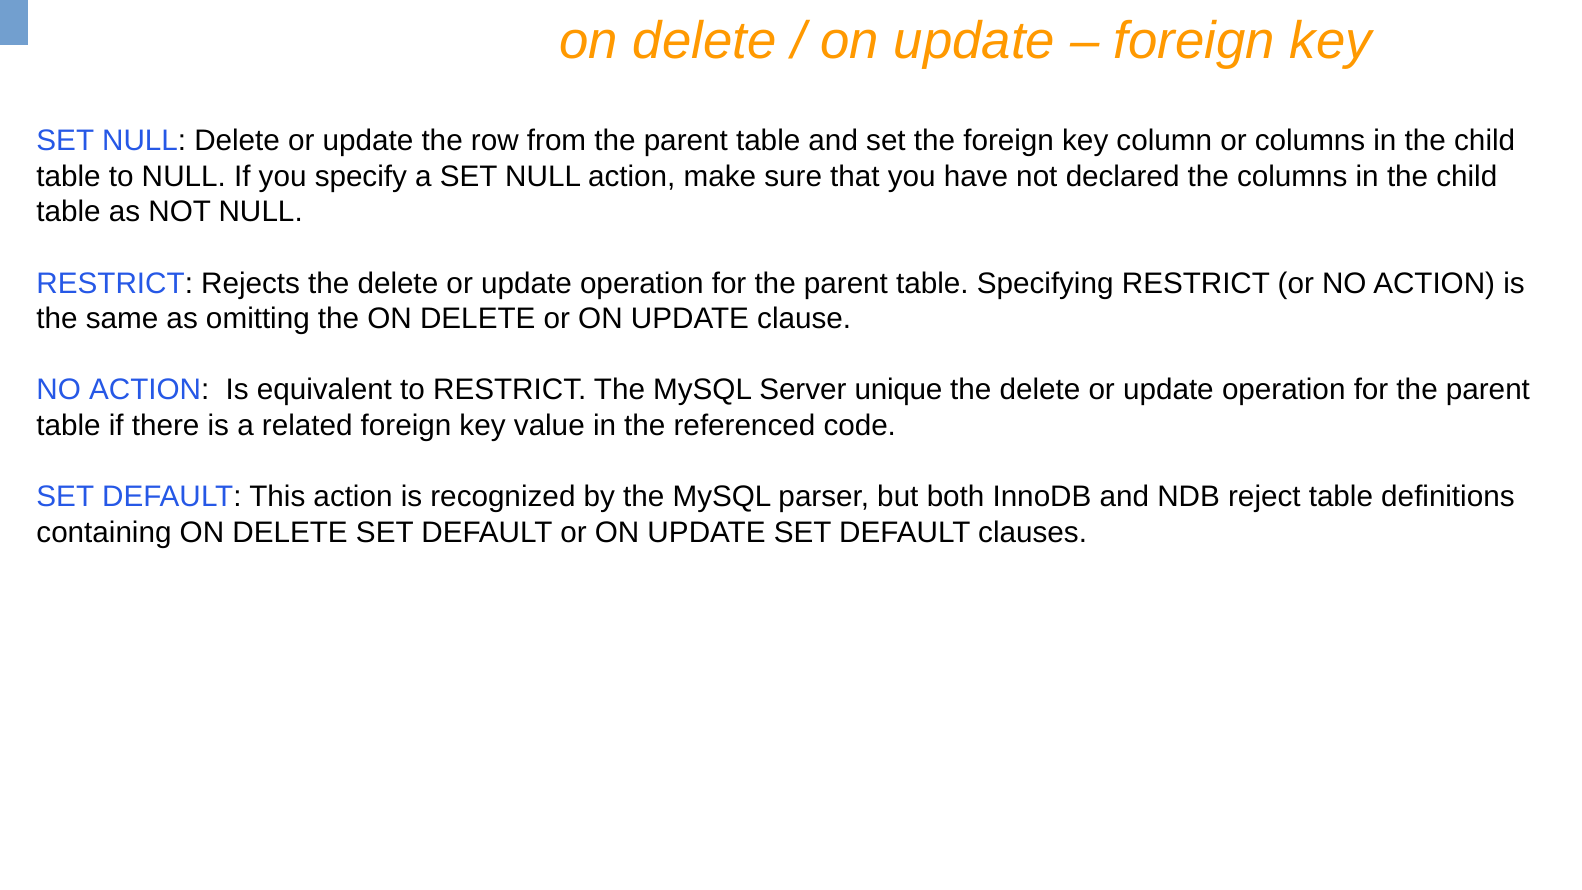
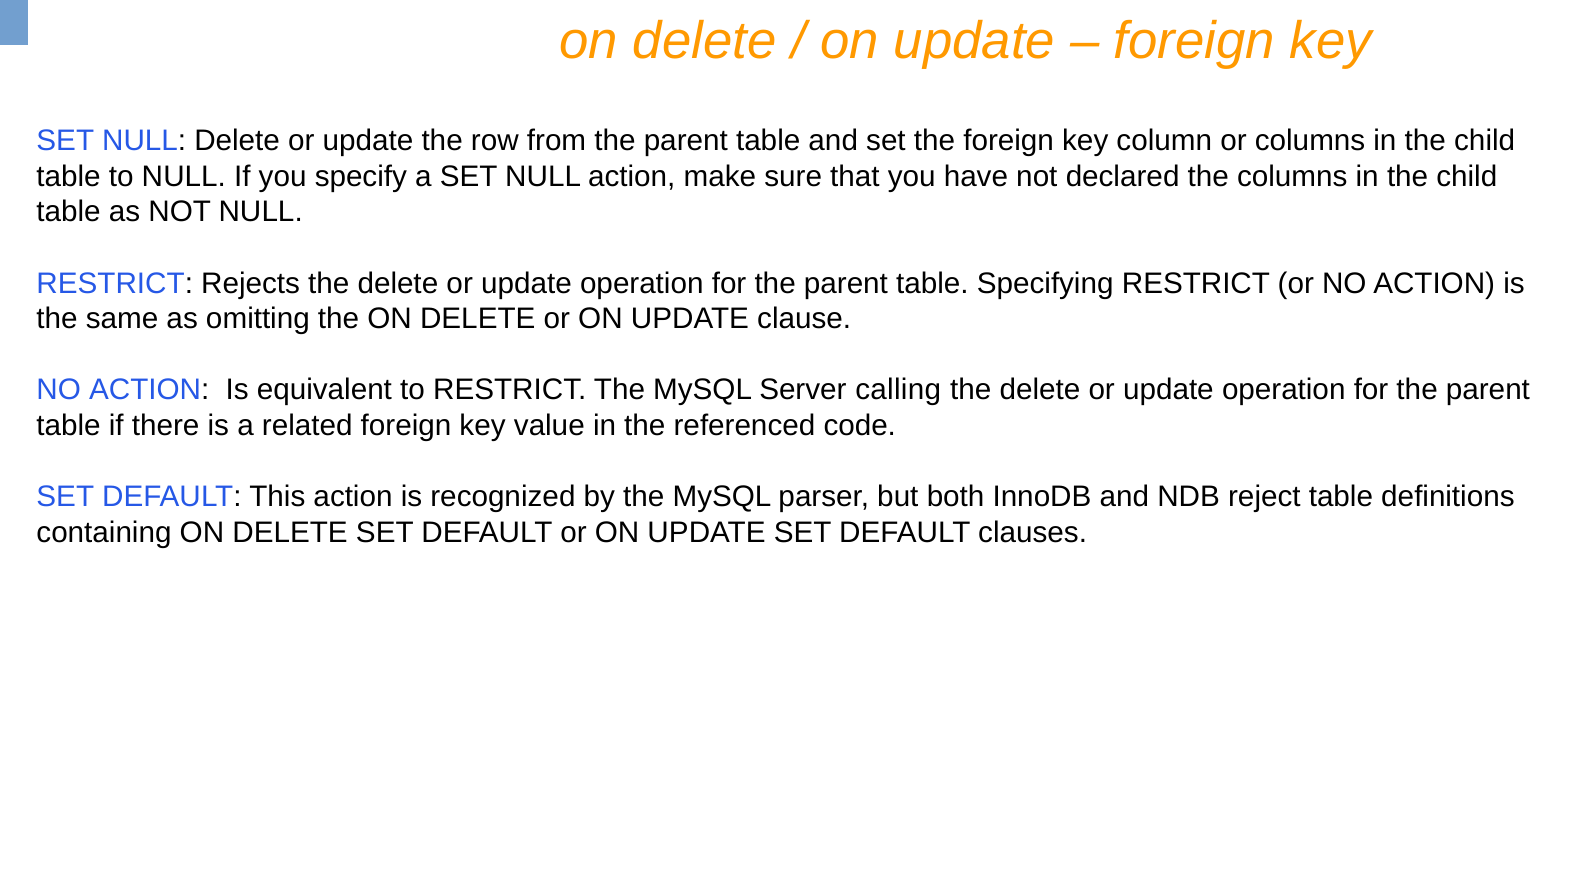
unique: unique -> calling
